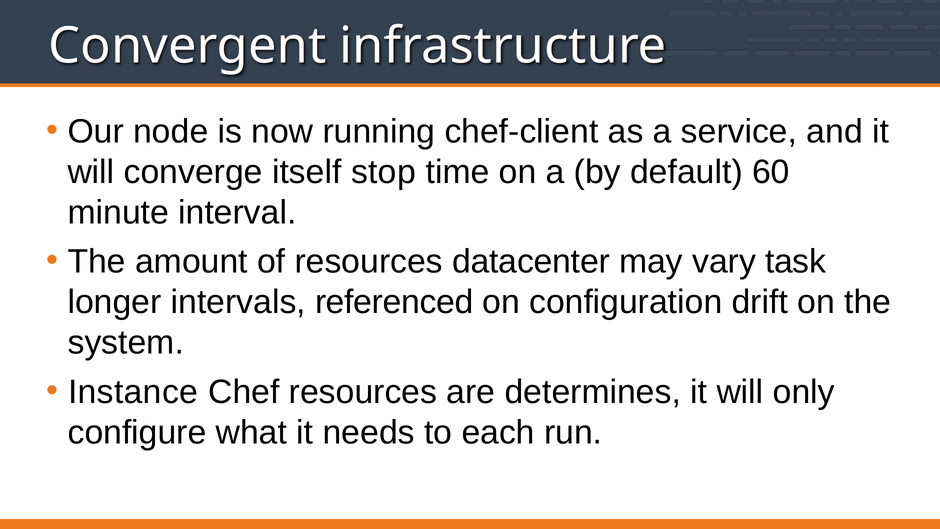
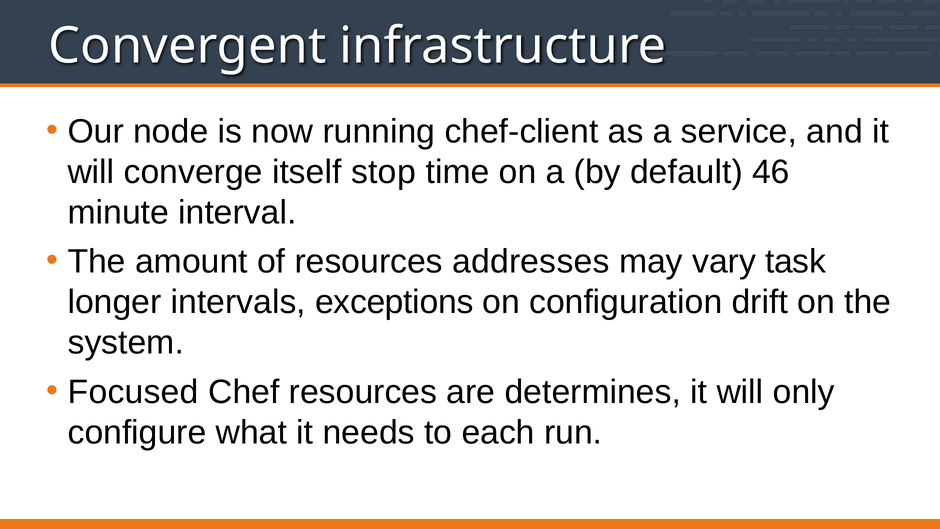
60: 60 -> 46
datacenter: datacenter -> addresses
referenced: referenced -> exceptions
Instance: Instance -> Focused
